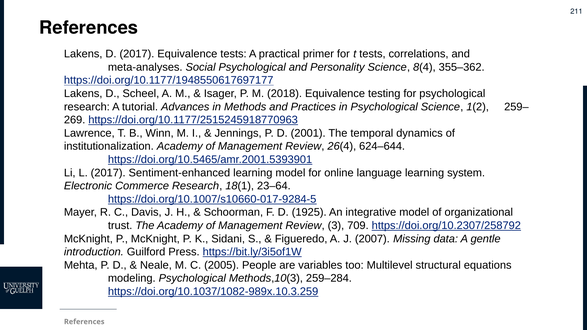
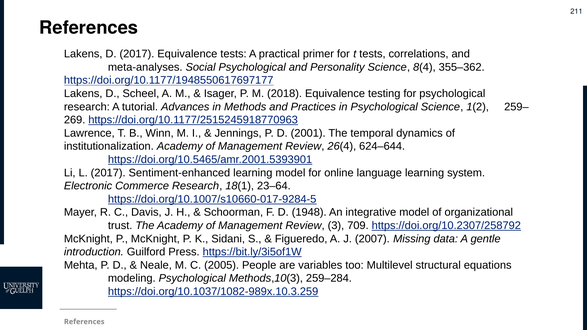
1925: 1925 -> 1948
